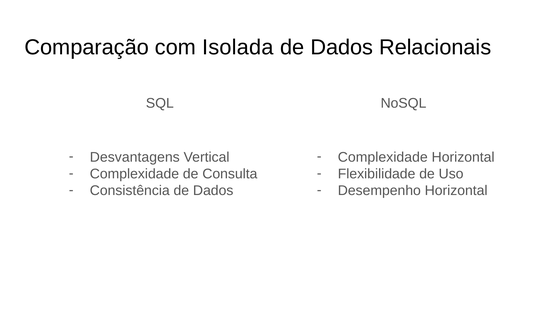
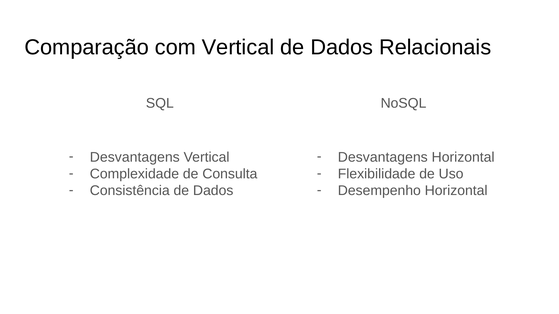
com Isolada: Isolada -> Vertical
Complexidade at (383, 157): Complexidade -> Desvantagens
